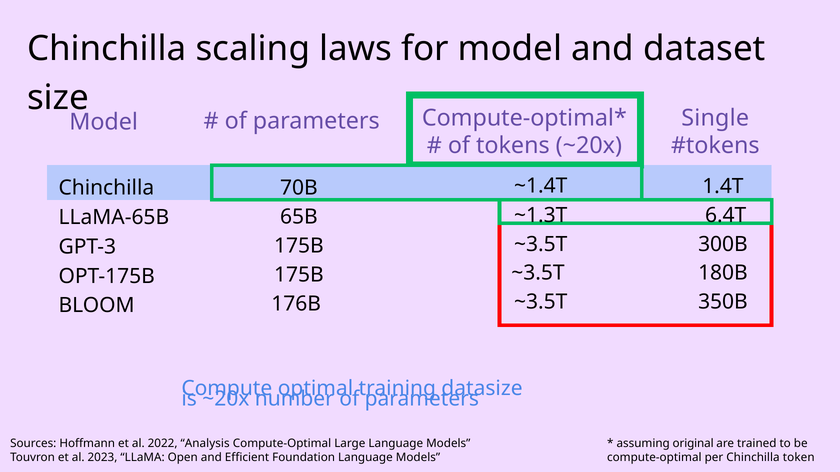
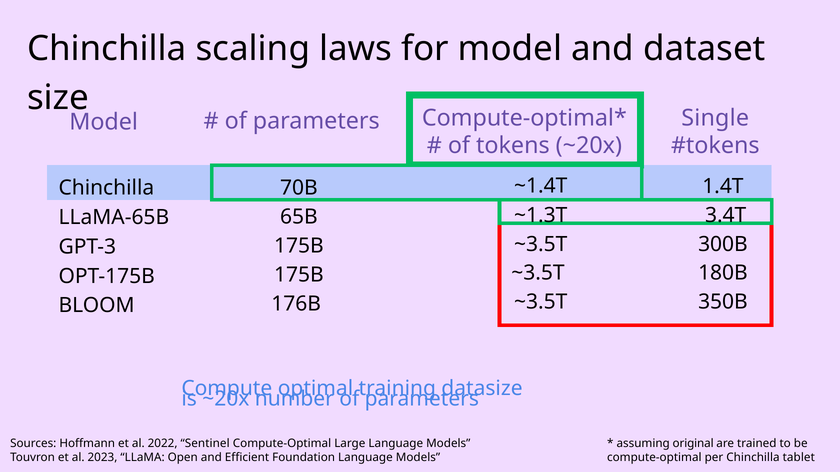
6.4T: 6.4T -> 3.4T
Analysis: Analysis -> Sentinel
token: token -> tablet
